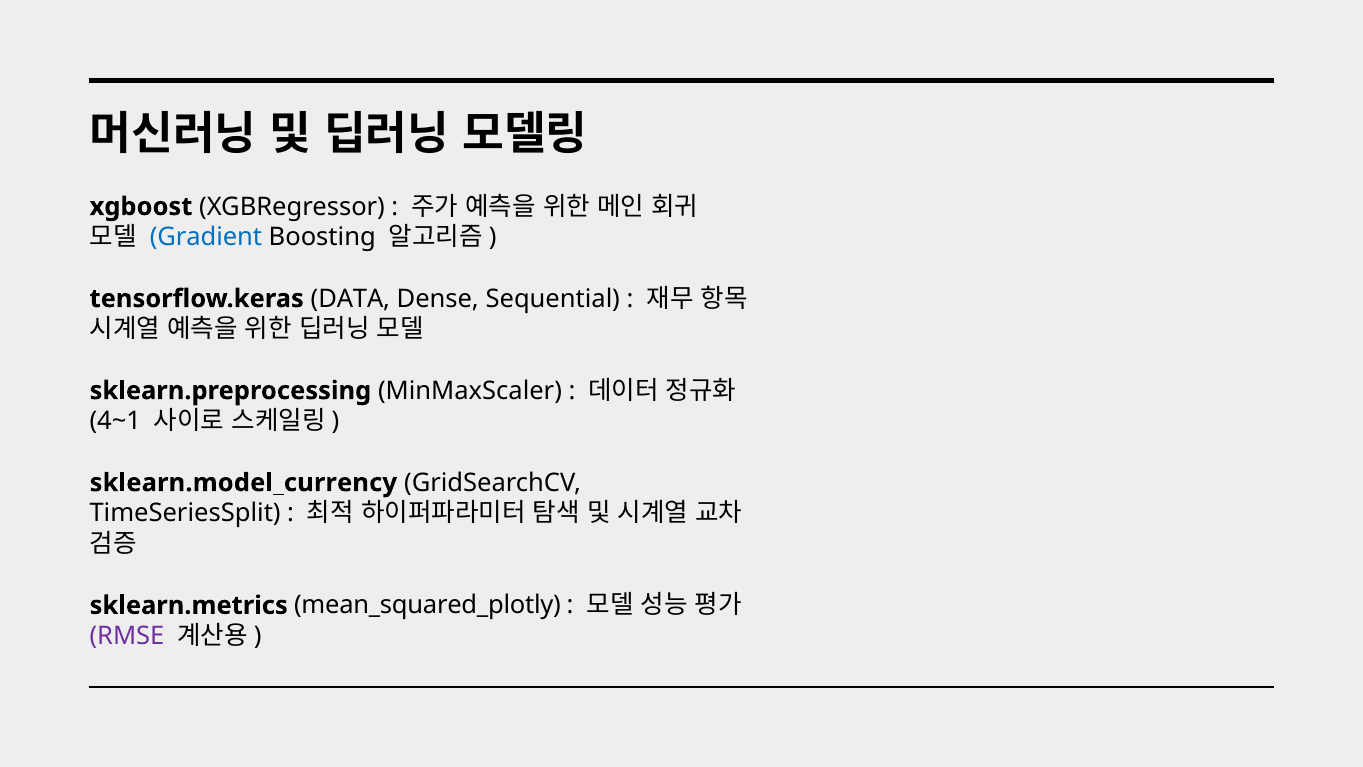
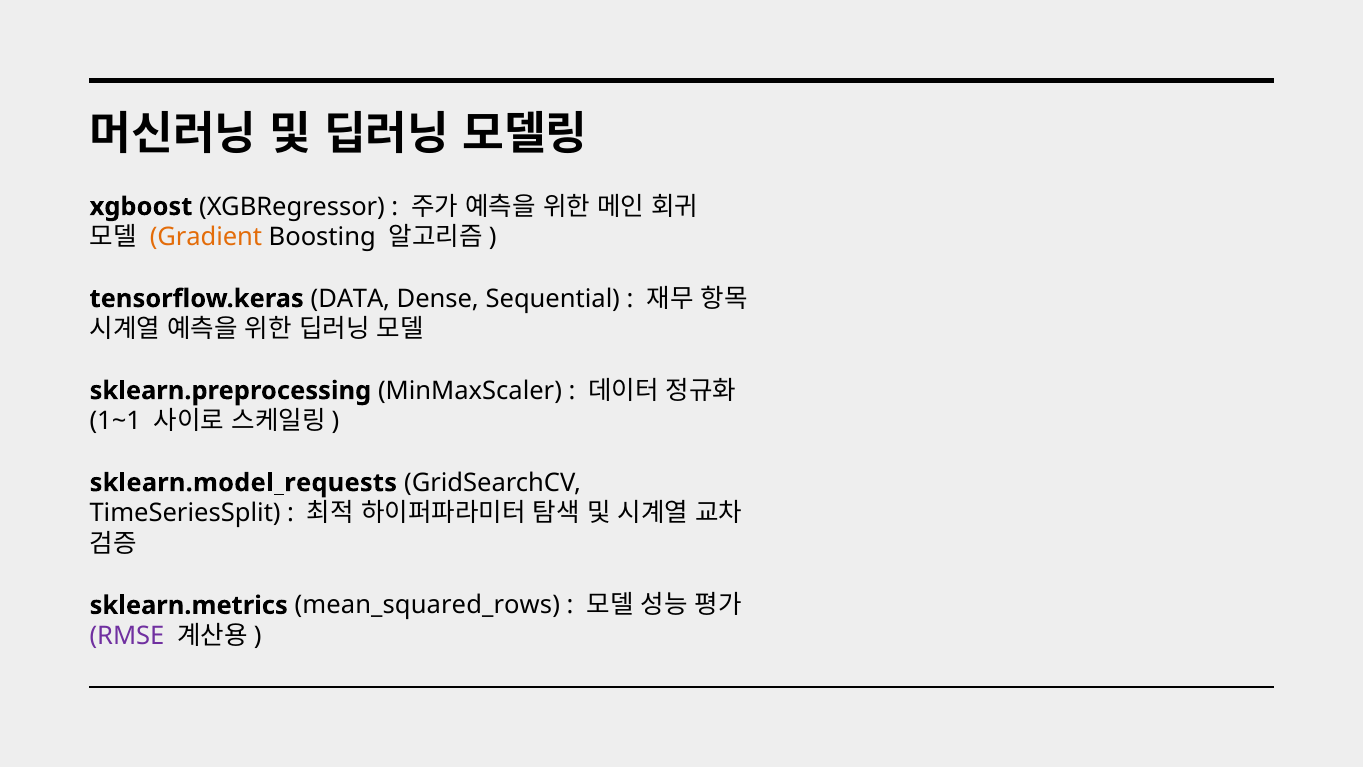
Gradient colour: blue -> orange
4~1: 4~1 -> 1~1
sklearn.model_currency: sklearn.model_currency -> sklearn.model_requests
mean_squared_plotly: mean_squared_plotly -> mean_squared_rows
